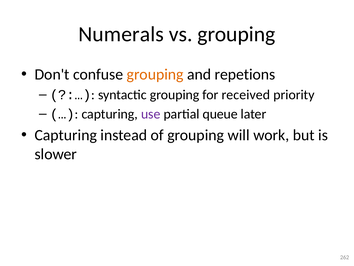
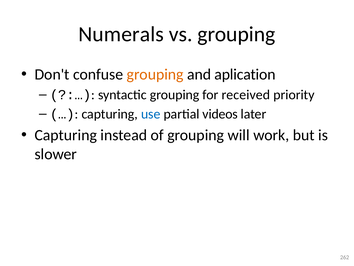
repetions: repetions -> aplication
use colour: purple -> blue
queue: queue -> videos
